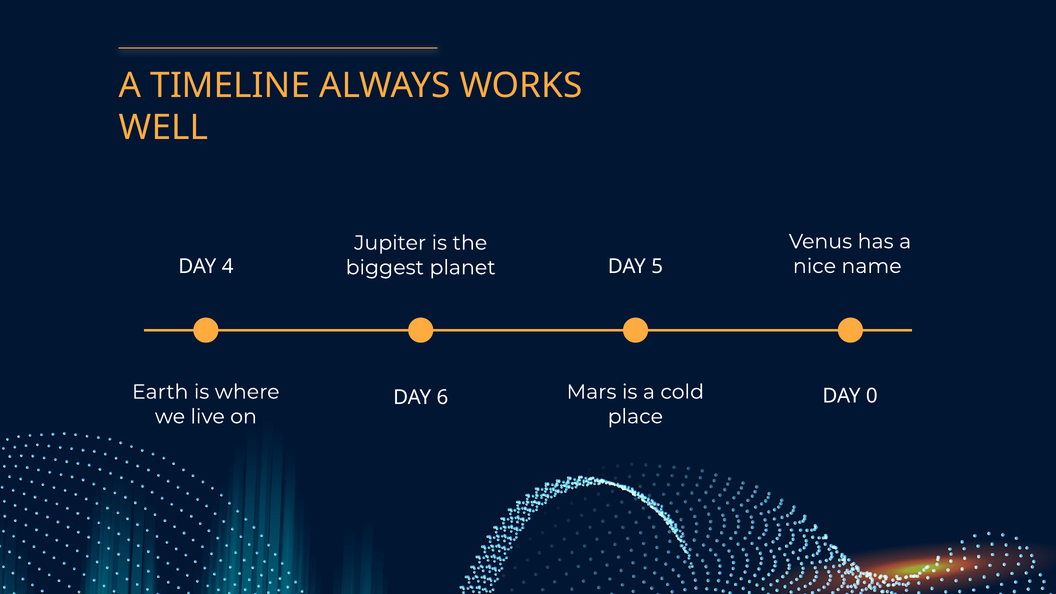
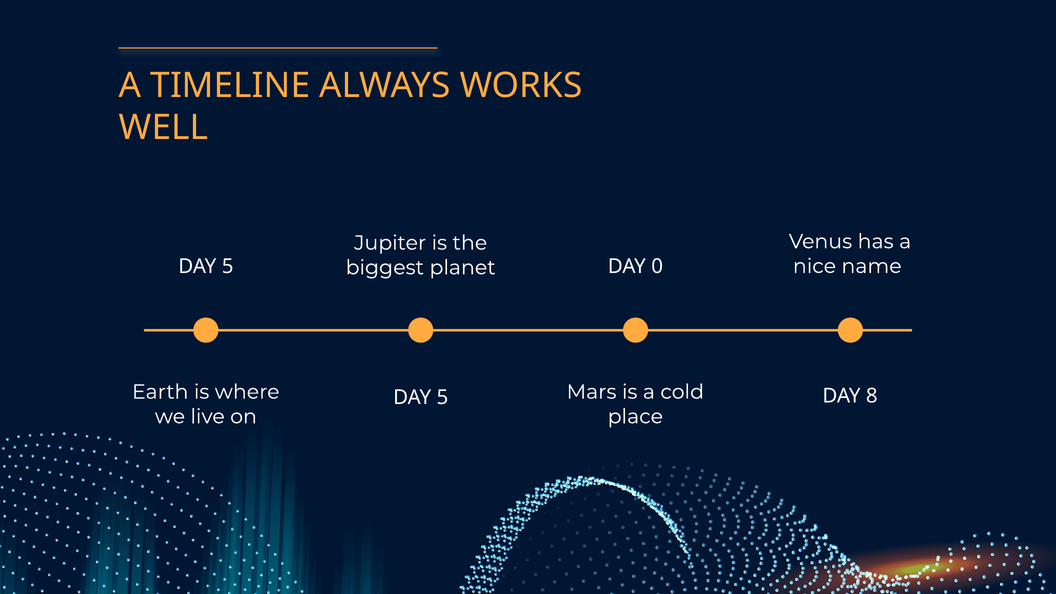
4 at (228, 267): 4 -> 5
5: 5 -> 0
0: 0 -> 8
6 at (442, 397): 6 -> 5
